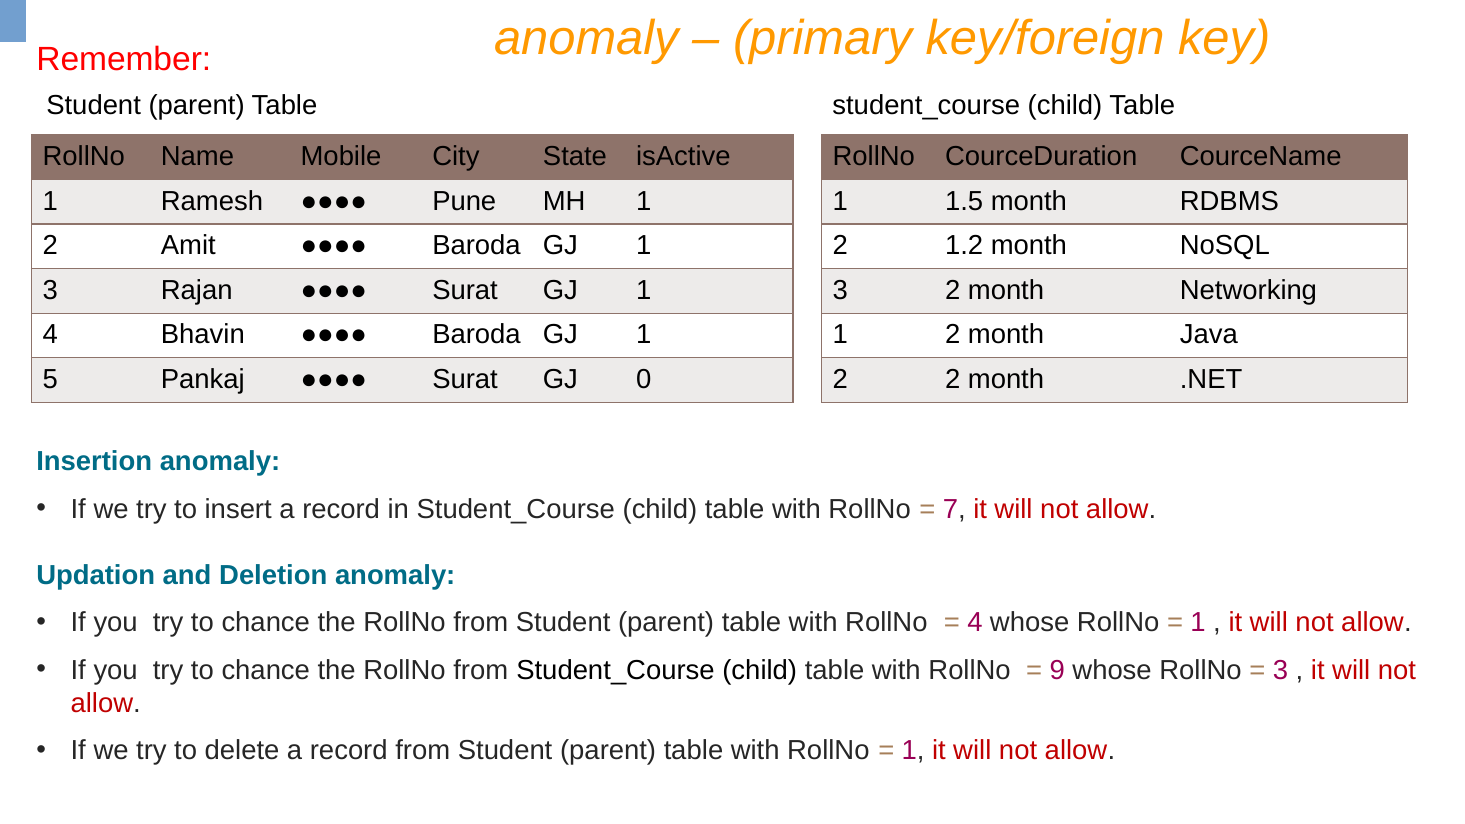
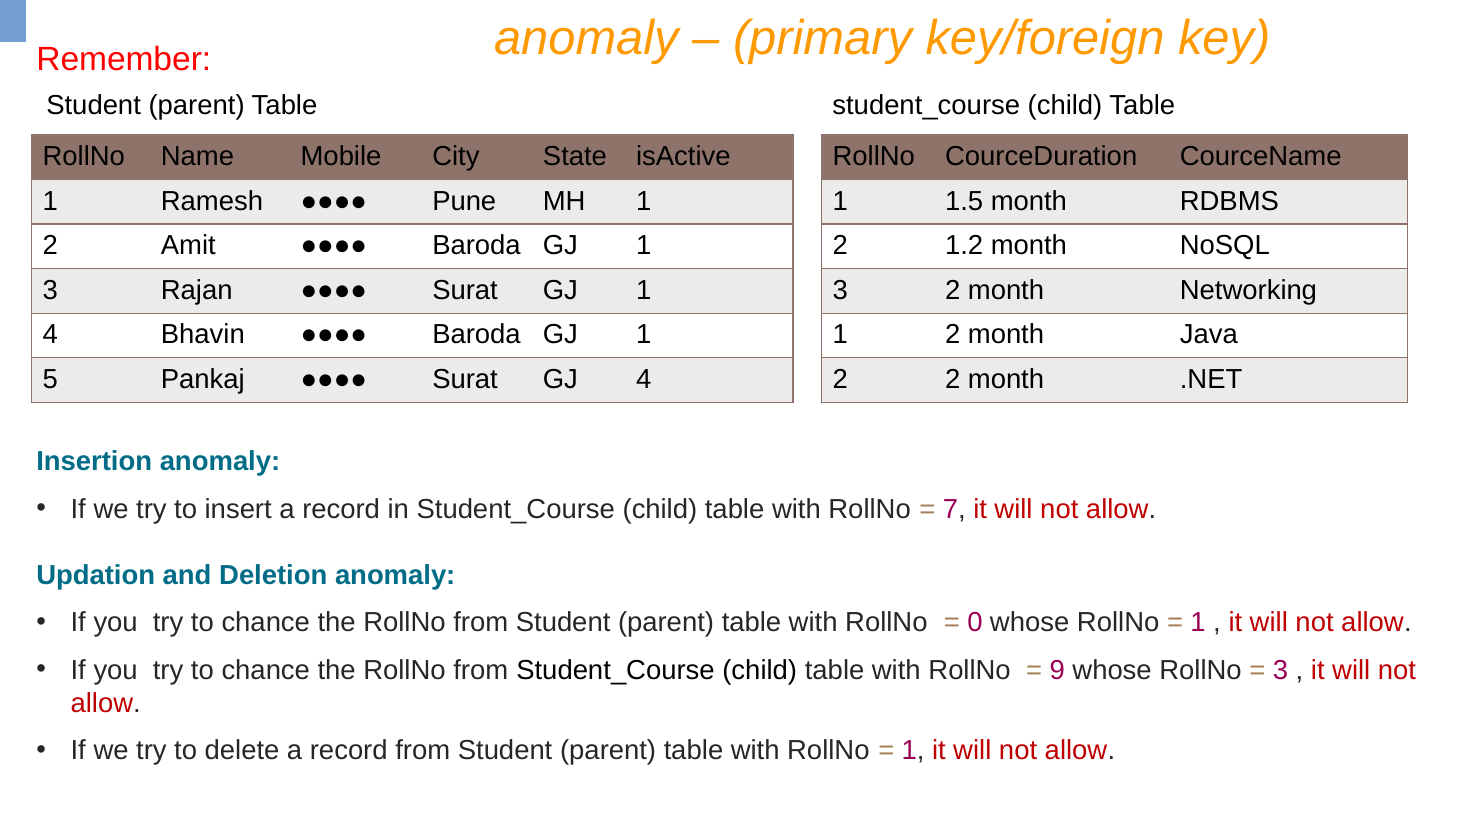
GJ 0: 0 -> 4
4 at (975, 623): 4 -> 0
